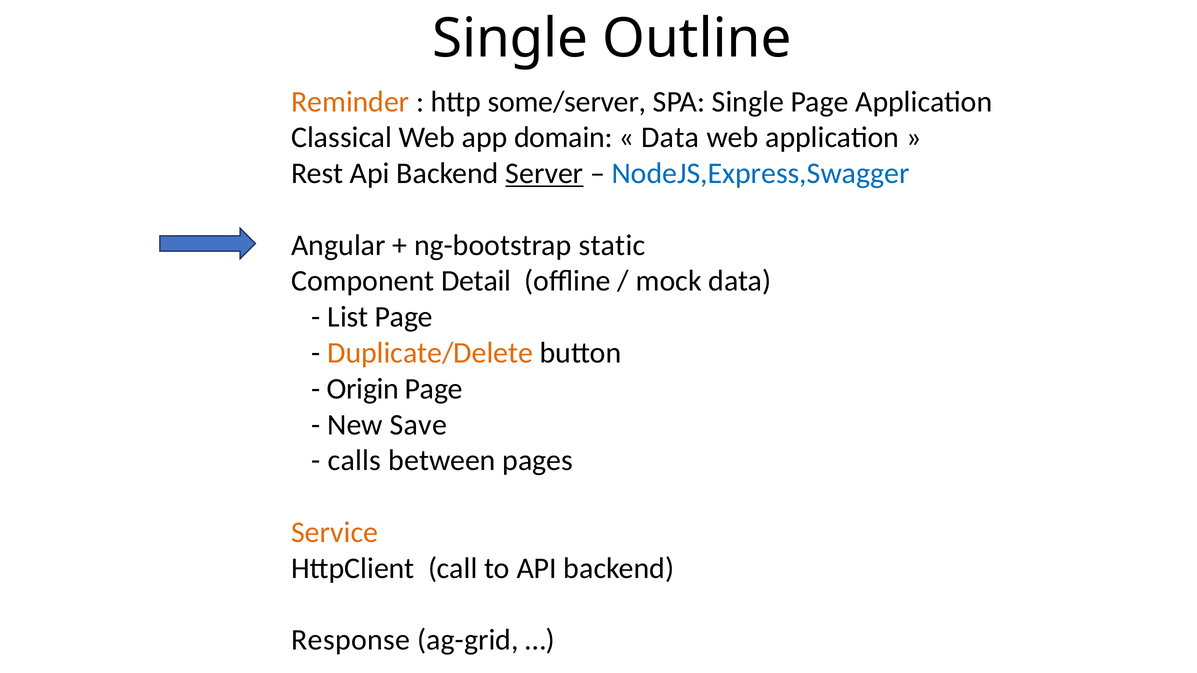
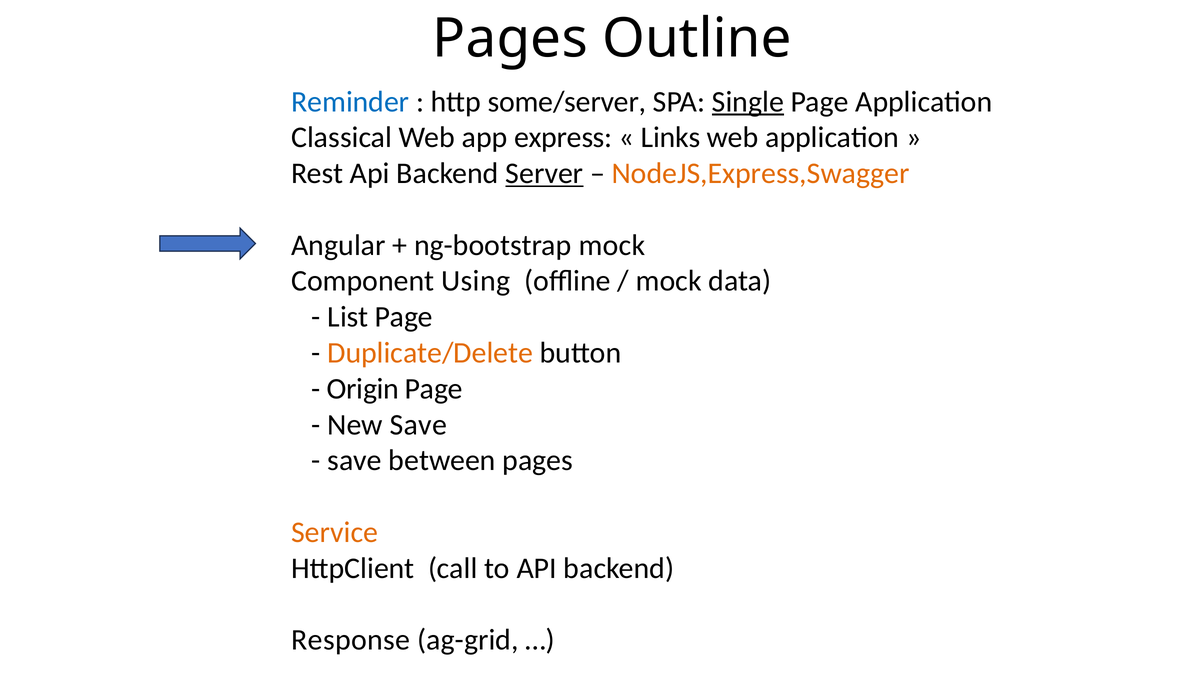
Single at (510, 38): Single -> Pages
Reminder colour: orange -> blue
Single at (748, 102) underline: none -> present
domain: domain -> express
Data at (670, 138): Data -> Links
NodeJS,Express,Swagger colour: blue -> orange
ng-bootstrap static: static -> mock
Detail: Detail -> Using
calls at (354, 461): calls -> save
